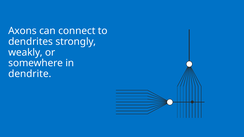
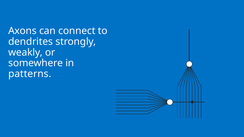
dendrite: dendrite -> patterns
